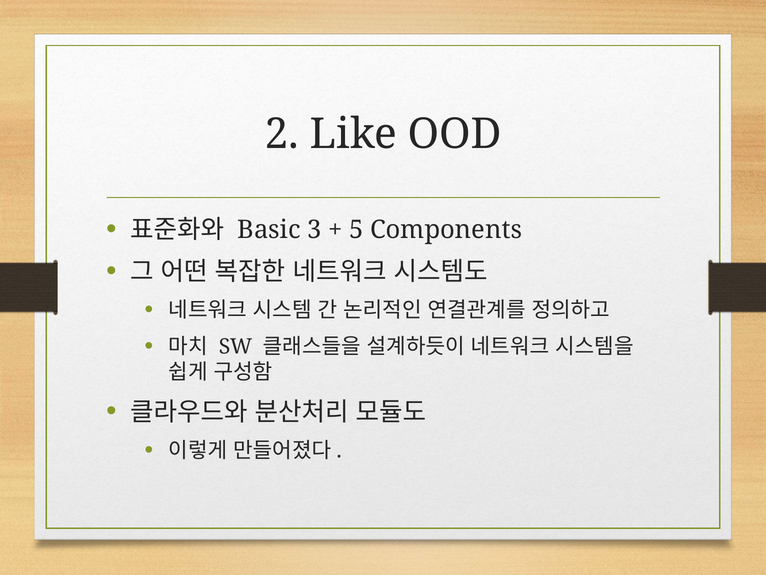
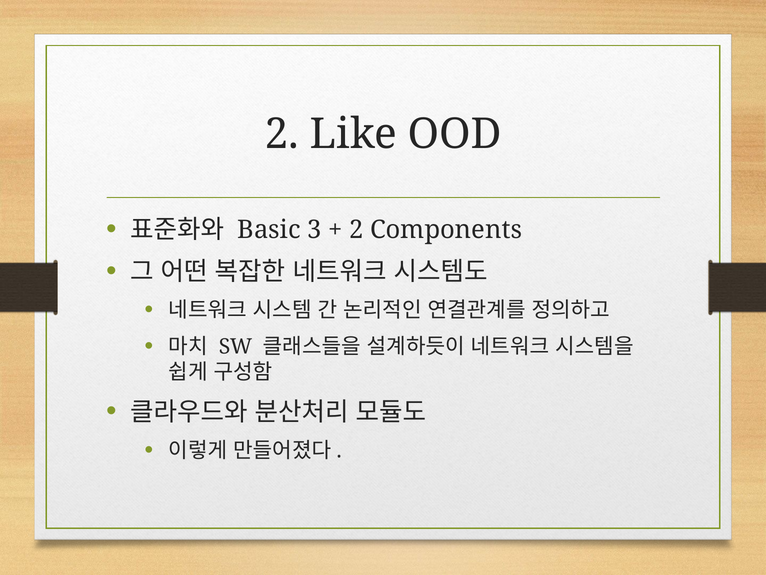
5 at (356, 230): 5 -> 2
